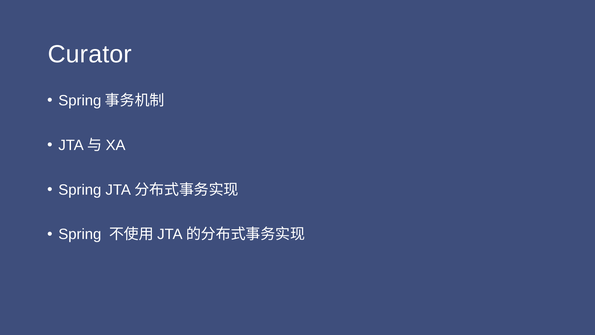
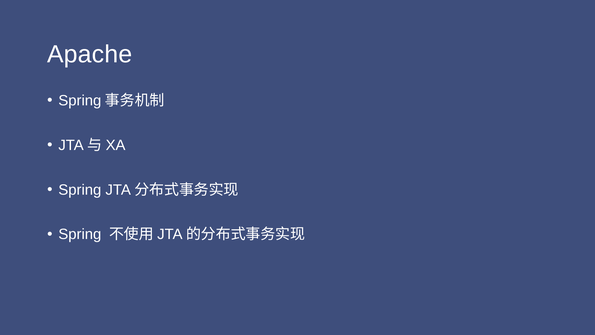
Curator: Curator -> Apache
